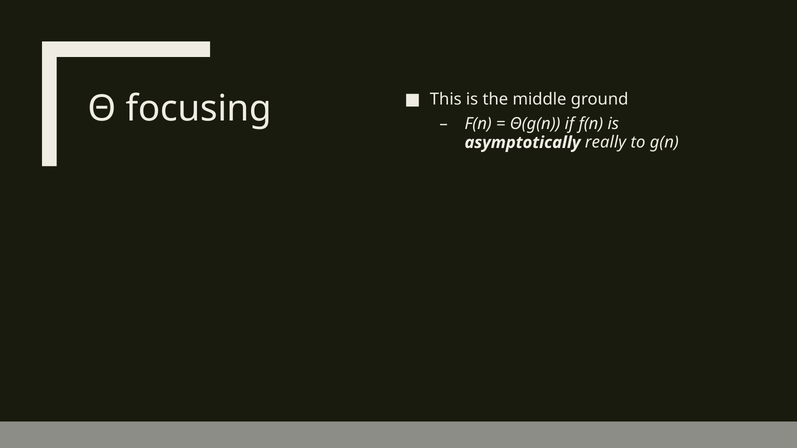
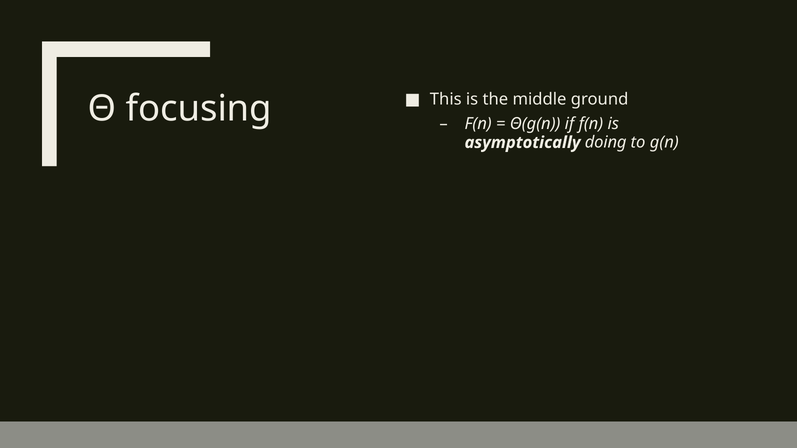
really: really -> doing
